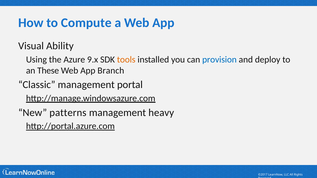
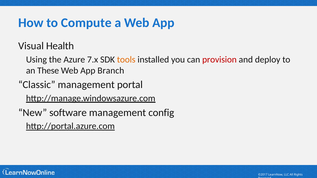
Ability: Ability -> Health
9.x: 9.x -> 7.x
provision colour: blue -> red
patterns: patterns -> software
heavy: heavy -> config
